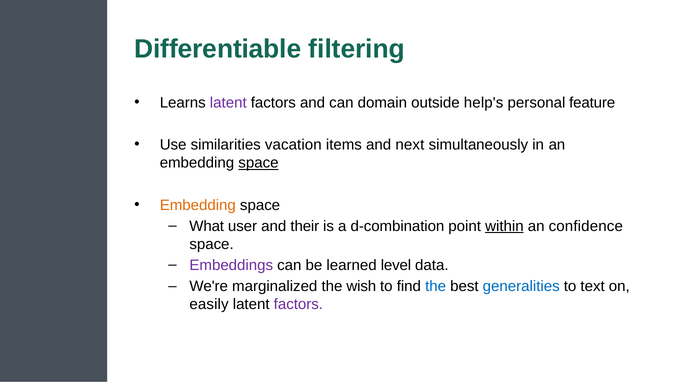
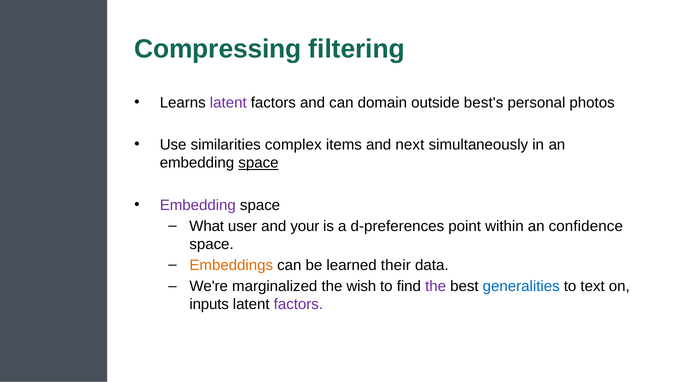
Differentiable: Differentiable -> Compressing
help's: help's -> best's
feature: feature -> photos
vacation: vacation -> complex
Embedding at (198, 205) colour: orange -> purple
their: their -> your
d-combination: d-combination -> d-preferences
within underline: present -> none
Embeddings colour: purple -> orange
level: level -> their
the at (436, 286) colour: blue -> purple
easily: easily -> inputs
